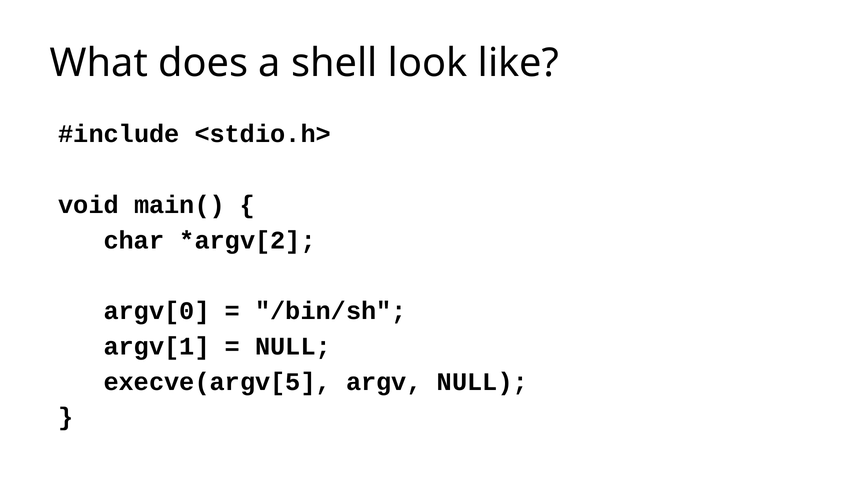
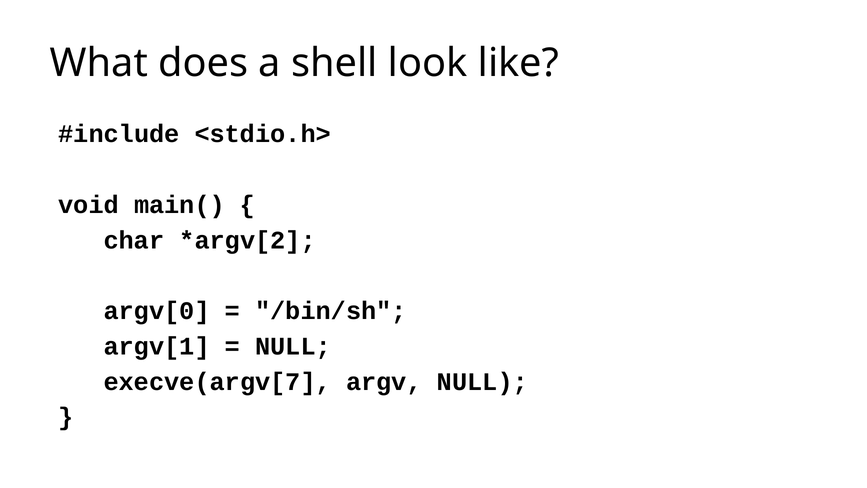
execve(argv[5: execve(argv[5 -> execve(argv[7
